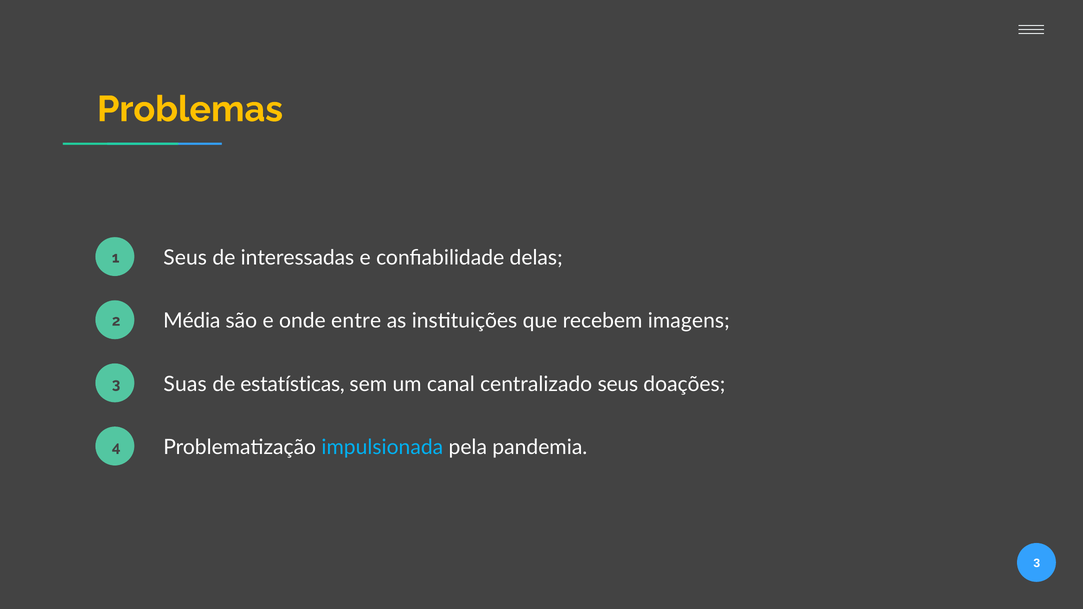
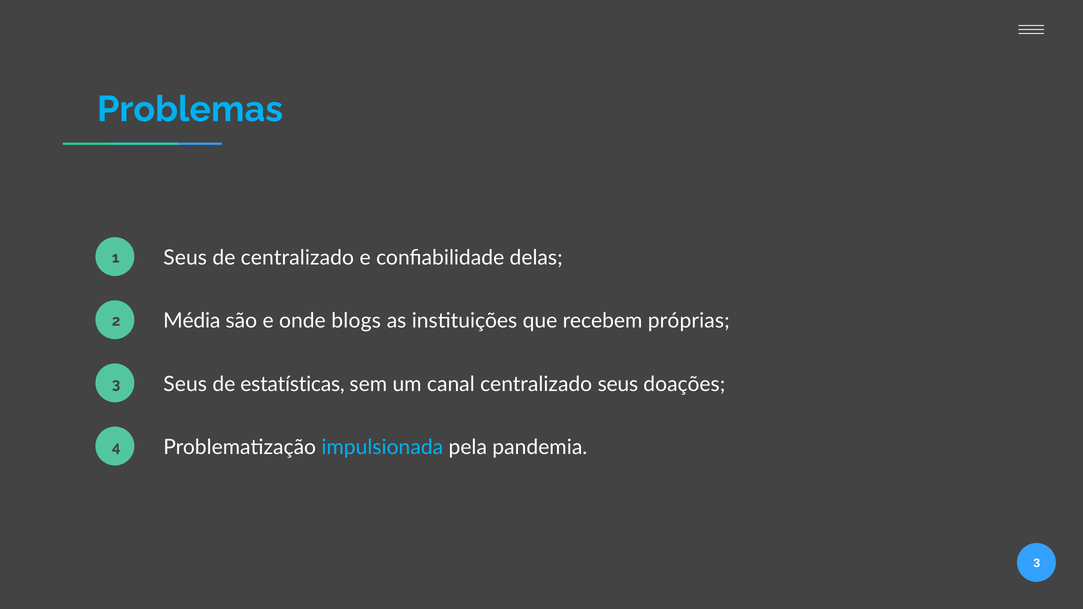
Problemas colour: yellow -> light blue
de interessadas: interessadas -> centralizado
entre: entre -> blogs
imagens: imagens -> próprias
3 Suas: Suas -> Seus
